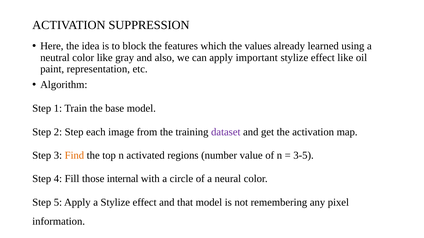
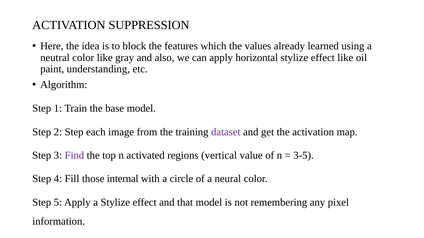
important: important -> horizontal
representation: representation -> understanding
Find colour: orange -> purple
number: number -> vertical
